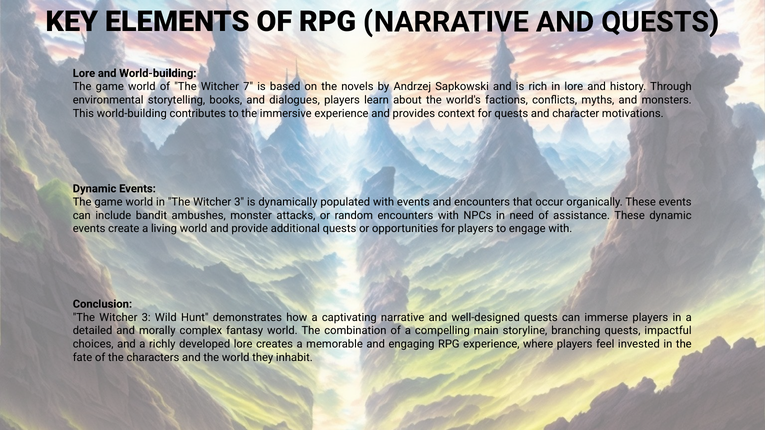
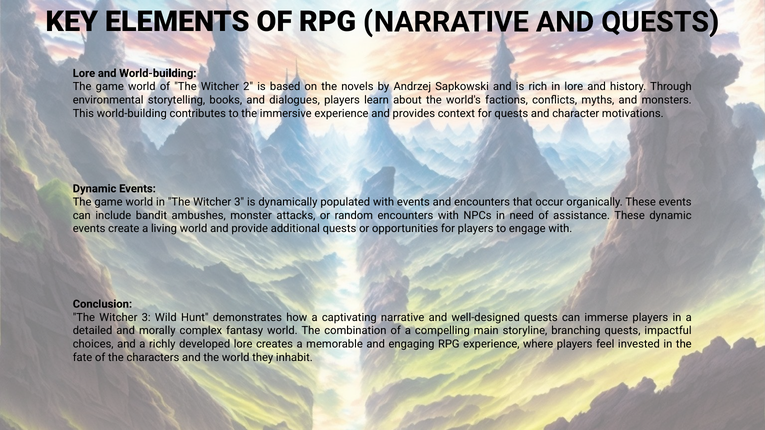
7: 7 -> 2
